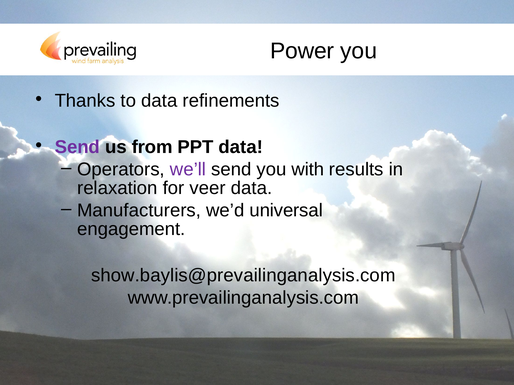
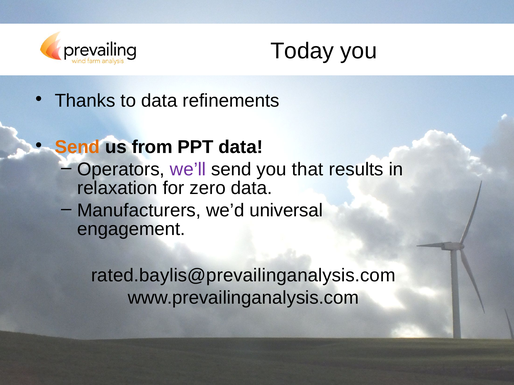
Power: Power -> Today
Send at (77, 147) colour: purple -> orange
with: with -> that
veer: veer -> zero
show.baylis@prevailinganalysis.com: show.baylis@prevailinganalysis.com -> rated.baylis@prevailinganalysis.com
